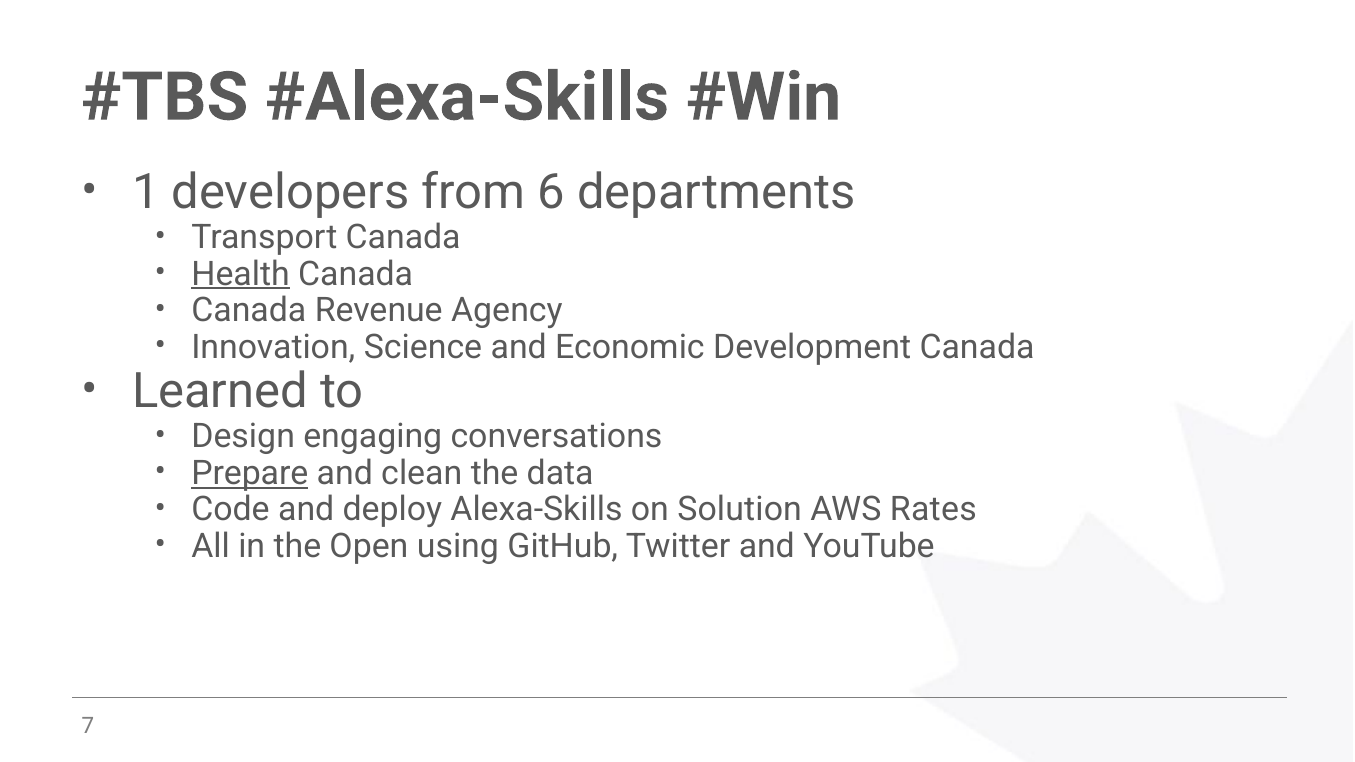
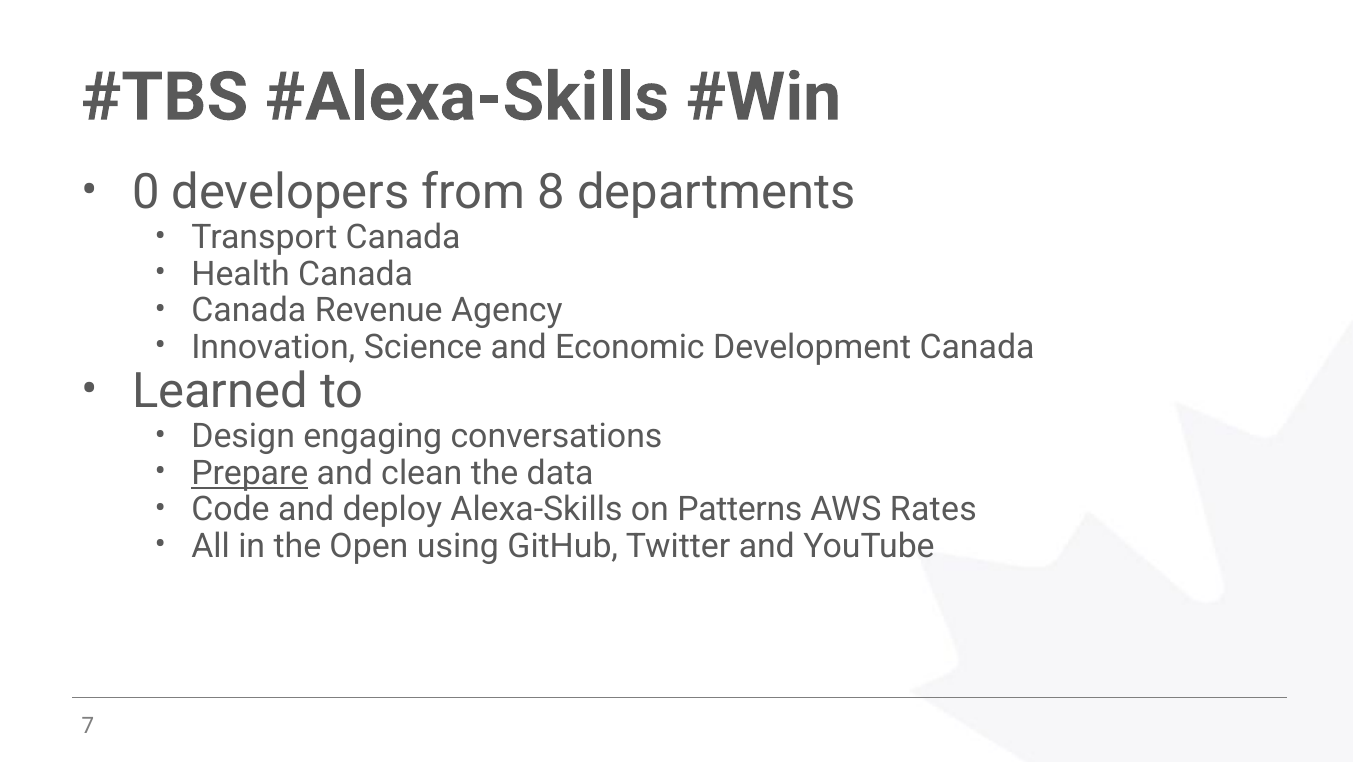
1: 1 -> 0
6: 6 -> 8
Health underline: present -> none
Solution: Solution -> Patterns
